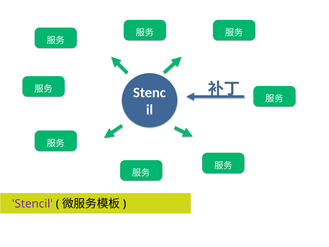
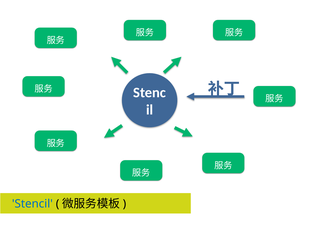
Stencil colour: purple -> blue
